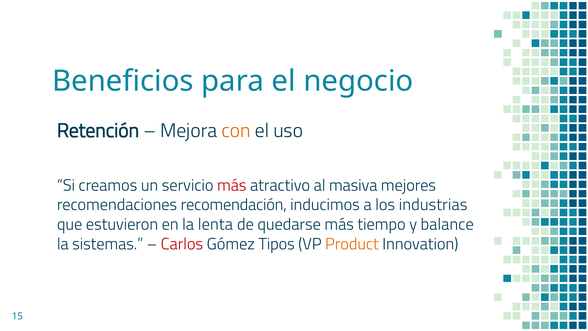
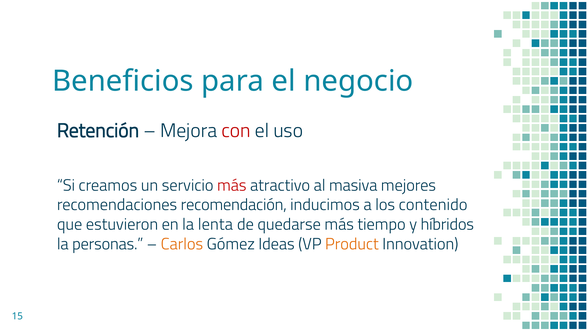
con colour: orange -> red
industrias: industrias -> contenido
balance: balance -> híbridos
sistemas: sistemas -> personas
Carlos colour: red -> orange
Tipos: Tipos -> Ideas
